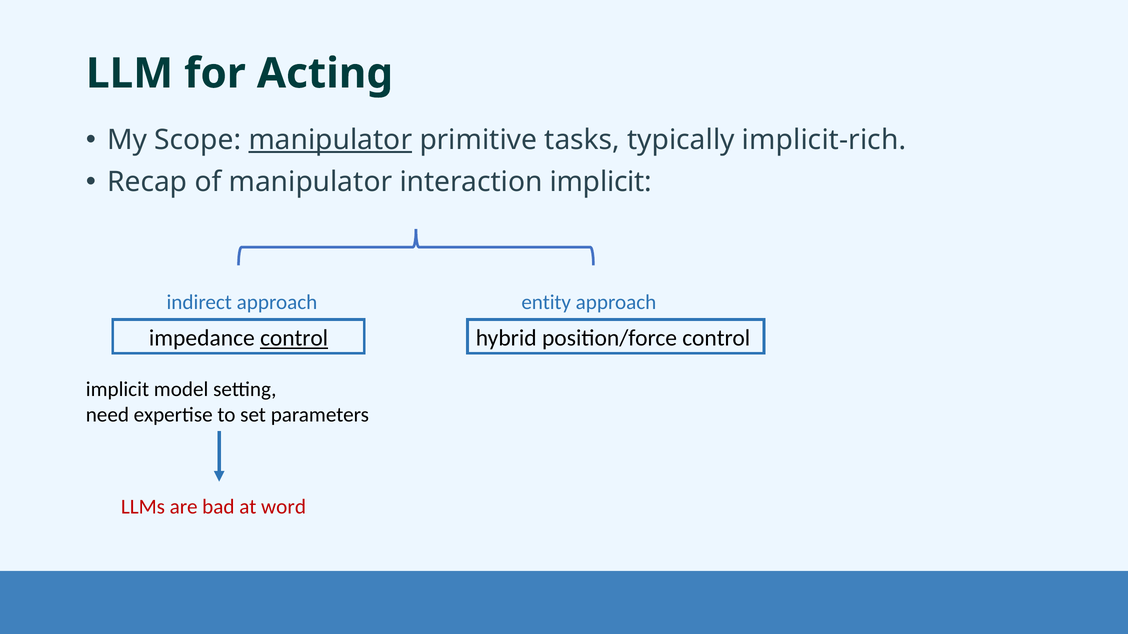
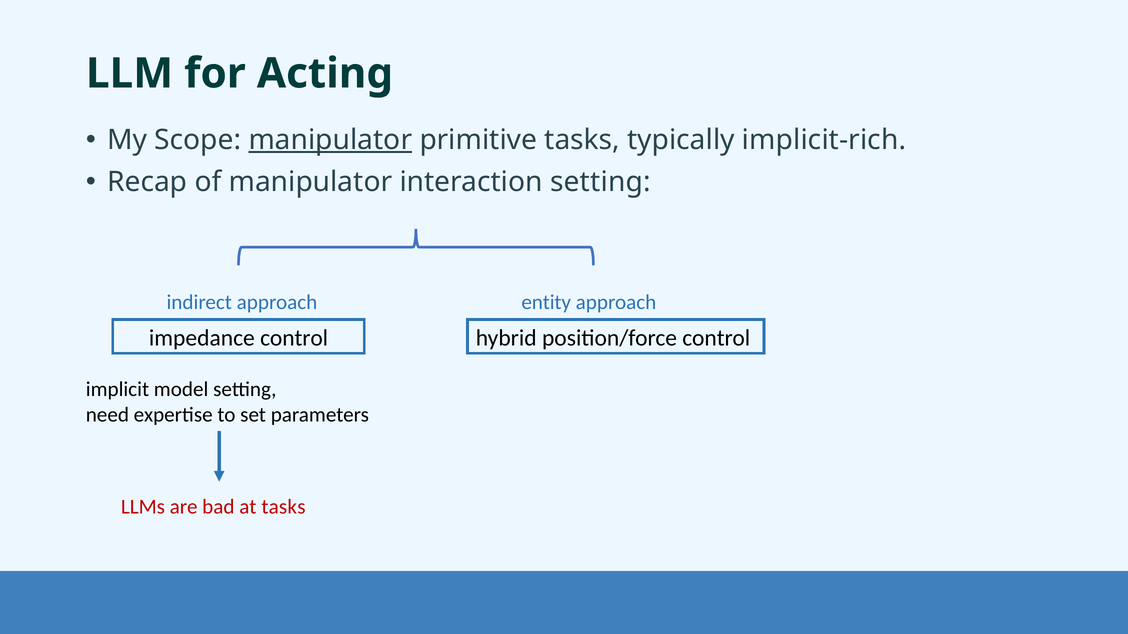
interaction implicit: implicit -> setting
control at (294, 338) underline: present -> none
at word: word -> tasks
